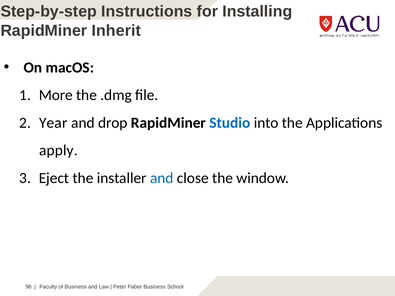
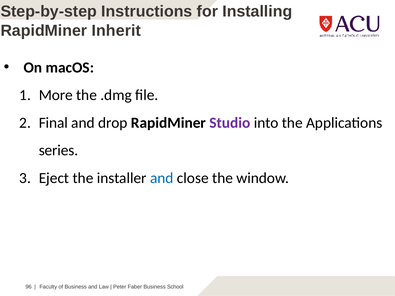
Year: Year -> Final
Studio colour: blue -> purple
apply: apply -> series
